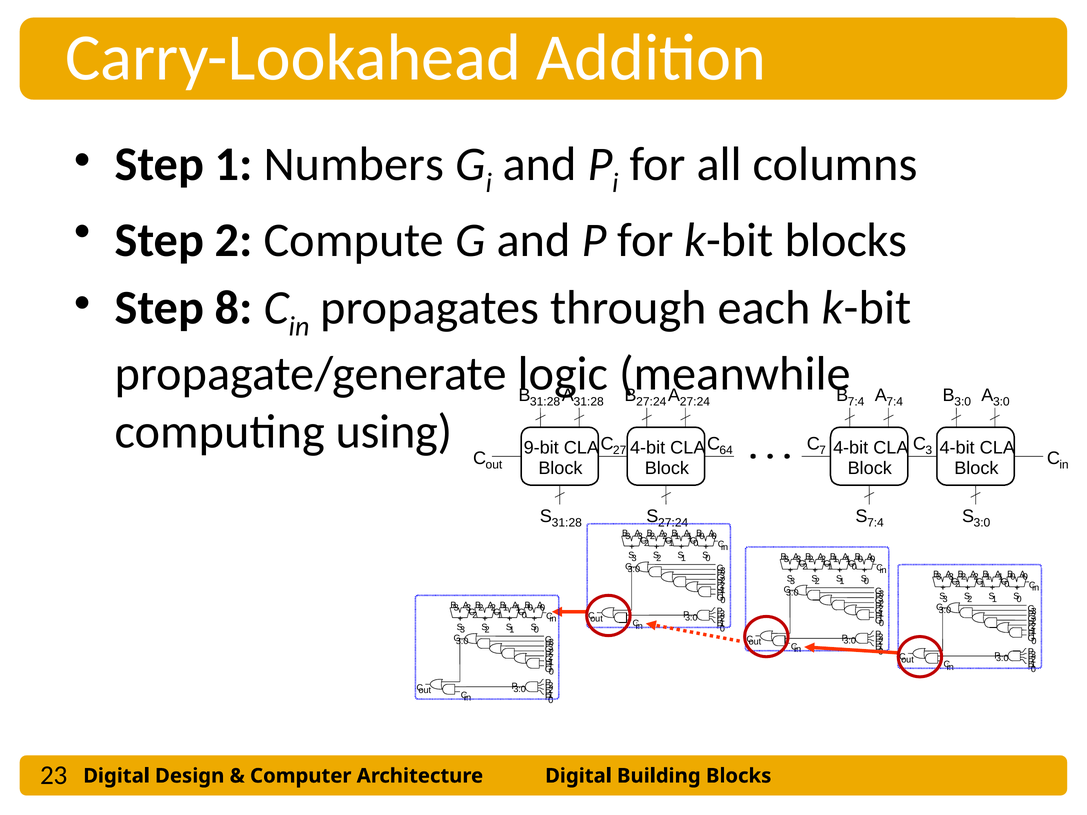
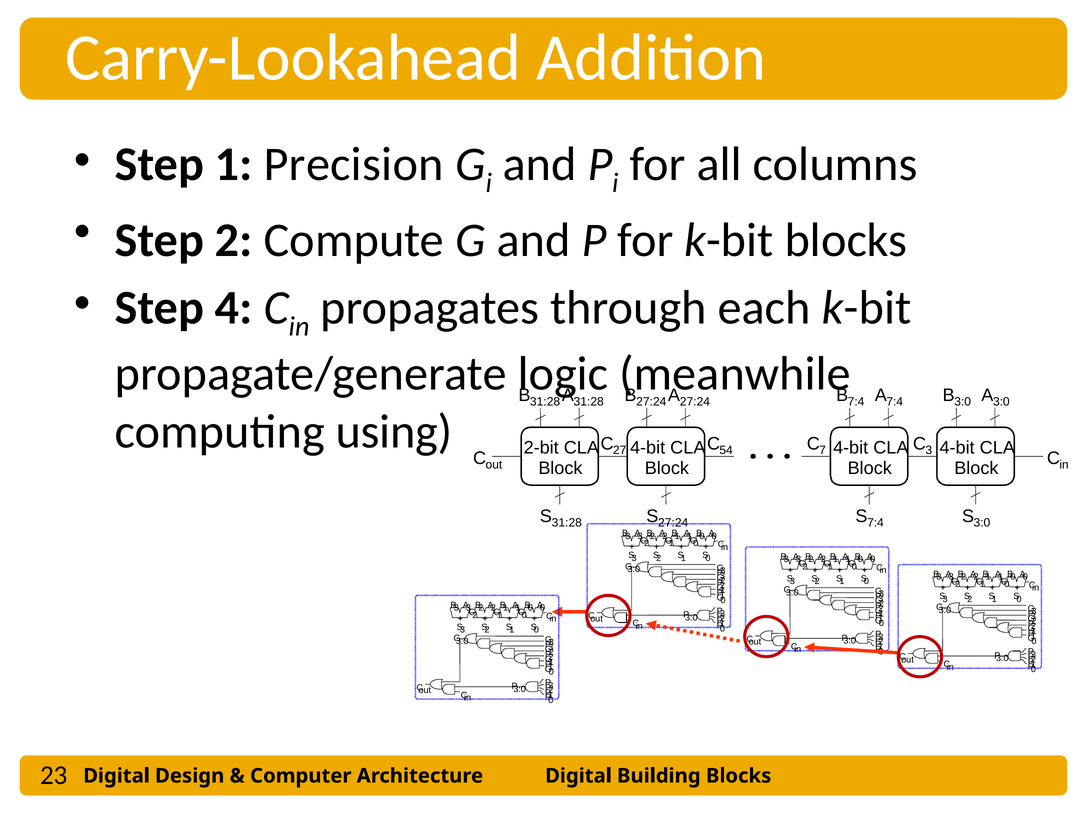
Numbers: Numbers -> Precision
8: 8 -> 4
64: 64 -> 54
9-bit: 9-bit -> 2-bit
